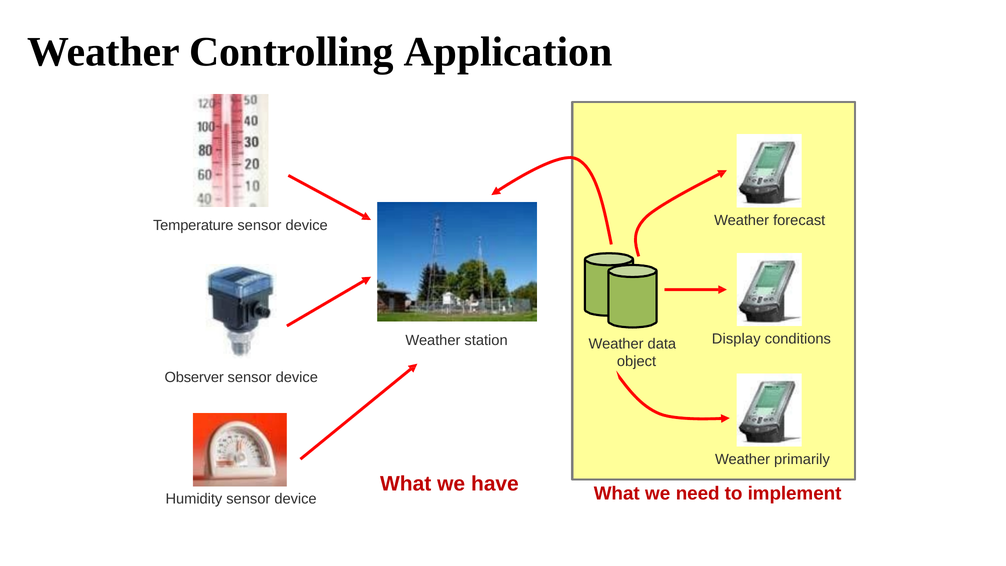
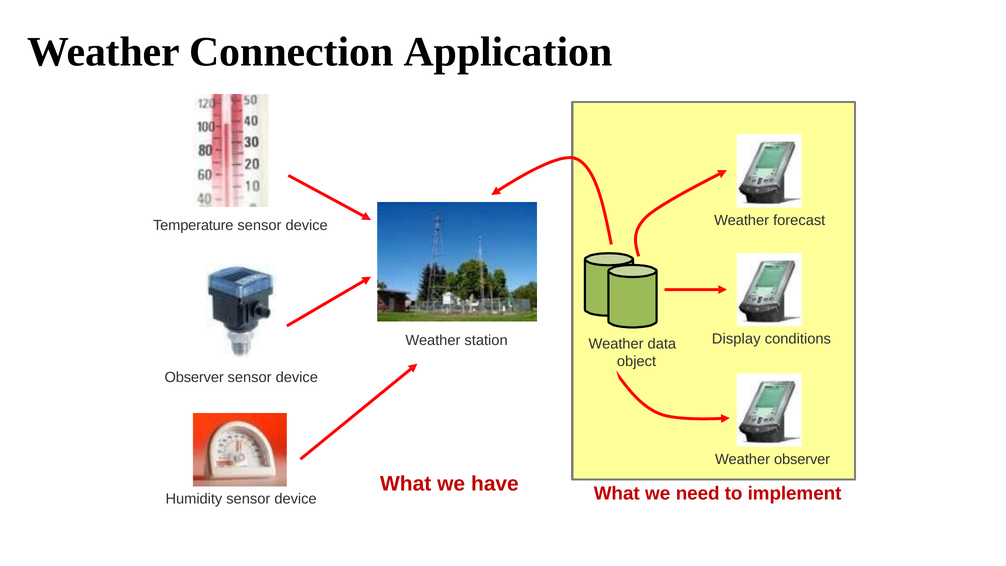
Controlling: Controlling -> Connection
Weather primarily: primarily -> observer
